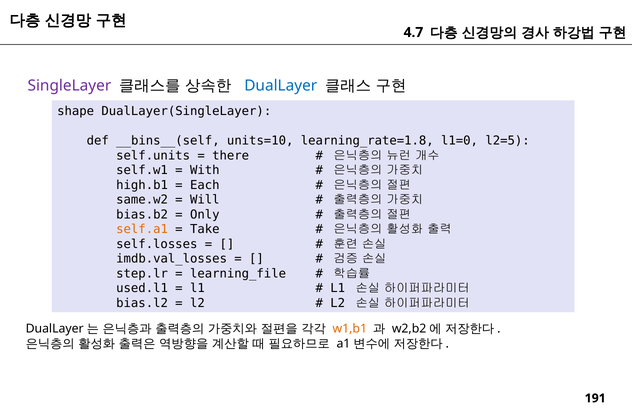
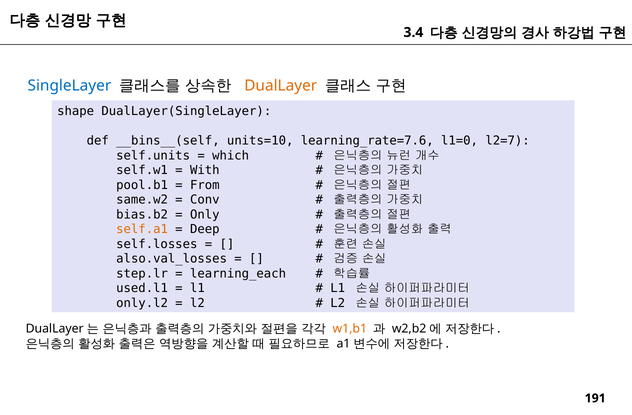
4.7: 4.7 -> 3.4
SingleLayer colour: purple -> blue
DualLayer colour: blue -> orange
learning_rate=1.8: learning_rate=1.8 -> learning_rate=7.6
l2=5: l2=5 -> l2=7
there: there -> which
high.b1: high.b1 -> pool.b1
Each: Each -> From
Will: Will -> Conv
Take: Take -> Deep
imdb.val_losses: imdb.val_losses -> also.val_losses
learning_file: learning_file -> learning_each
bias.l2: bias.l2 -> only.l2
